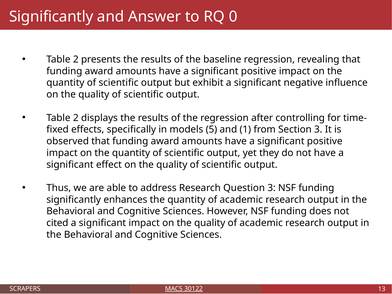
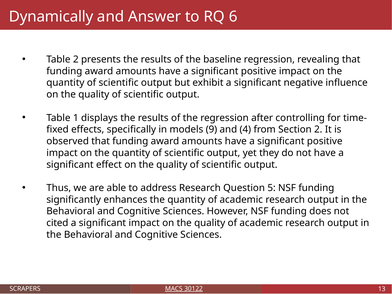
Significantly at (51, 17): Significantly -> Dynamically
0: 0 -> 6
2 at (76, 118): 2 -> 1
5: 5 -> 9
1: 1 -> 4
Section 3: 3 -> 2
Question 3: 3 -> 5
